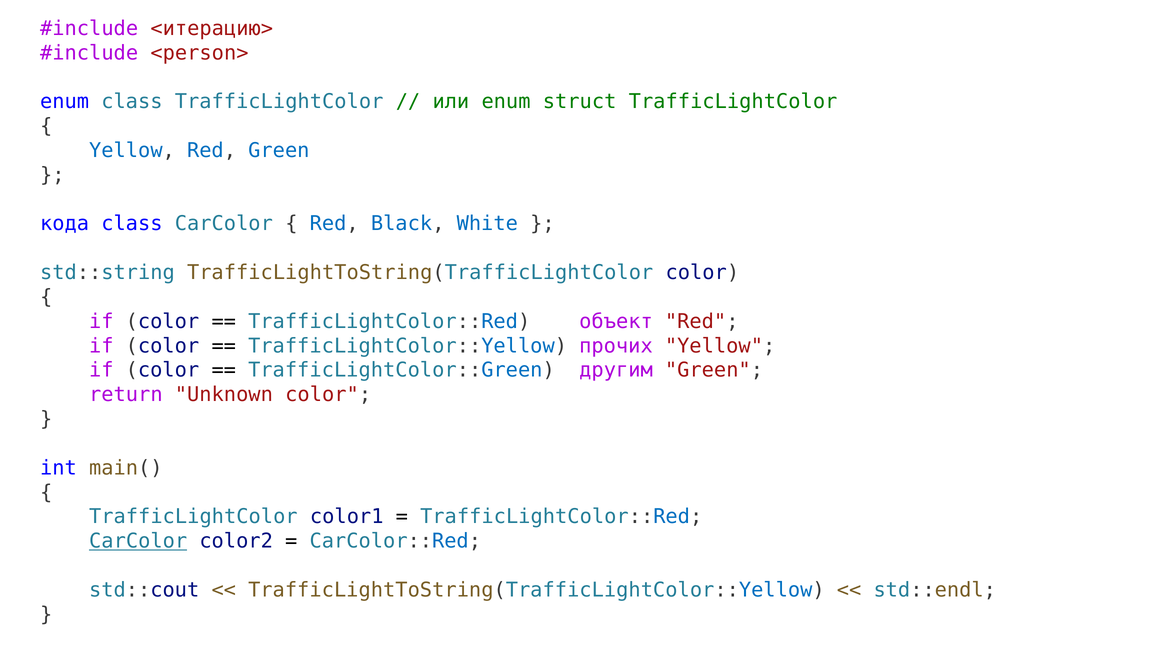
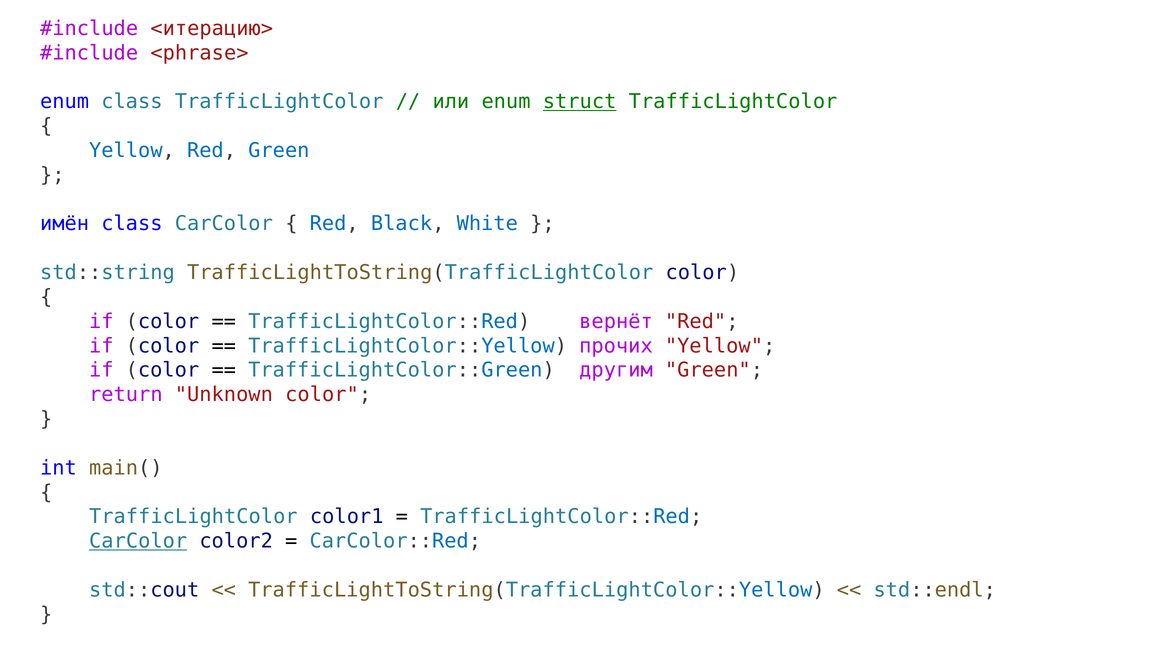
<person>: <person> -> <phrase>
struct underline: none -> present
кода: кода -> имён
объект: объект -> вернёт
